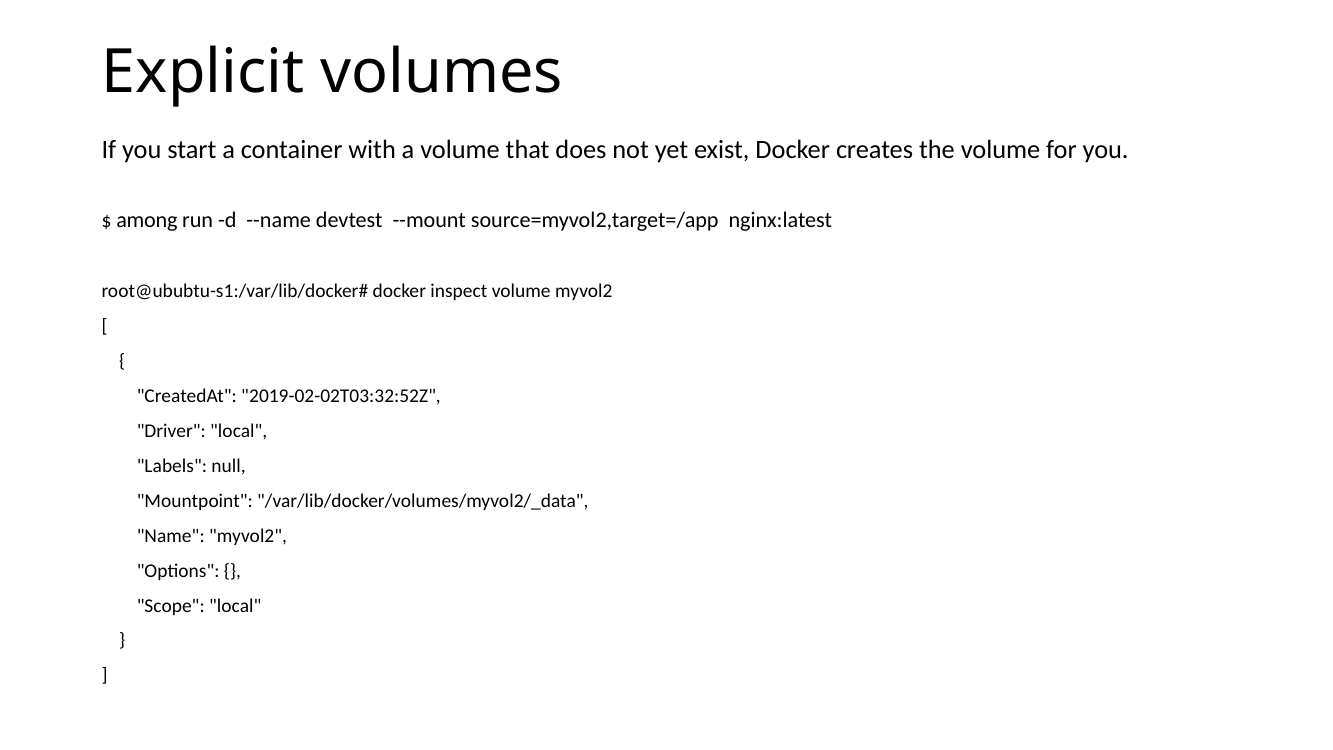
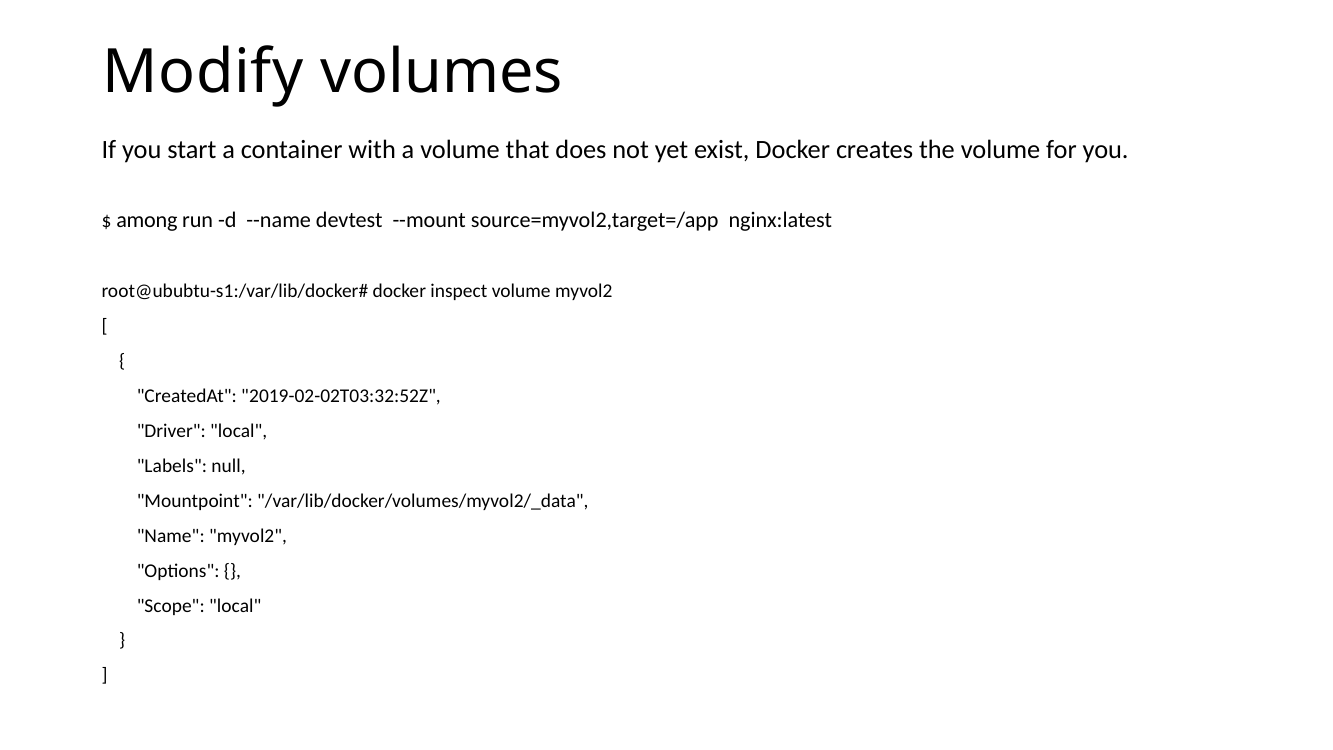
Explicit: Explicit -> Modify
